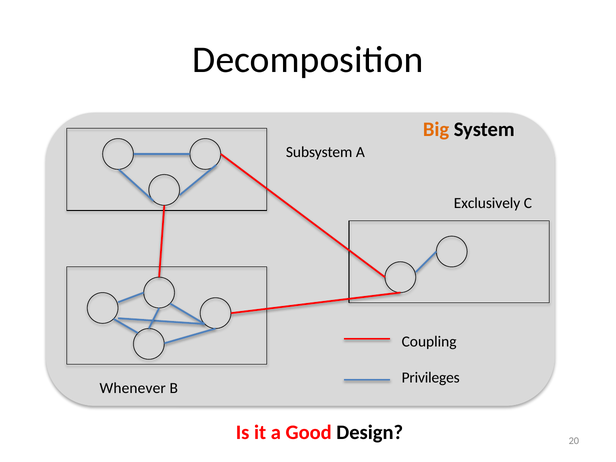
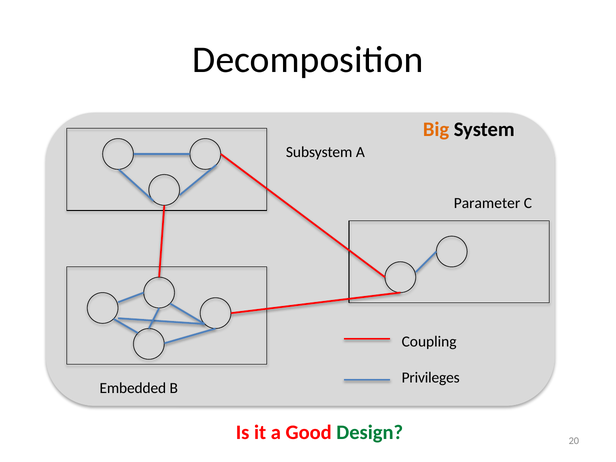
Exclusively: Exclusively -> Parameter
Whenever: Whenever -> Embedded
Design colour: black -> green
